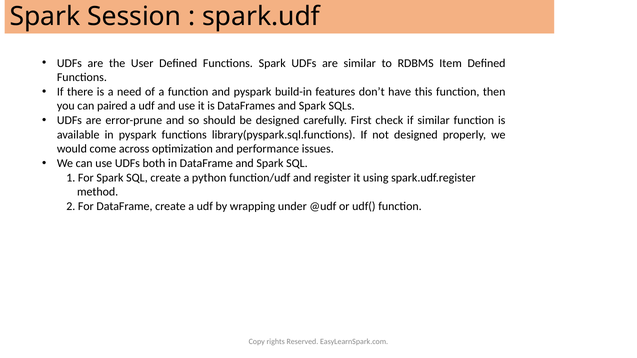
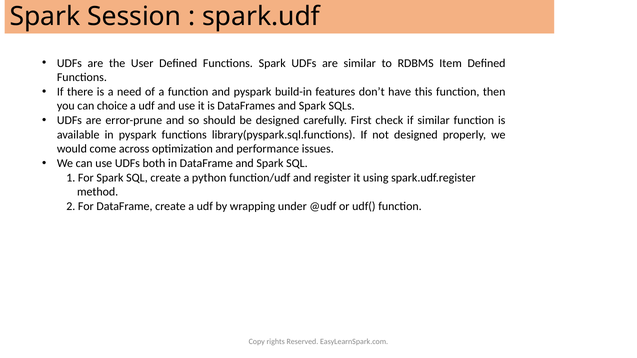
paired: paired -> choice
